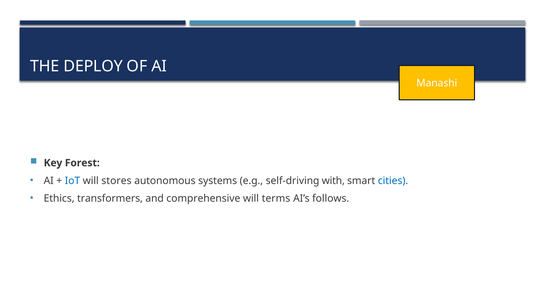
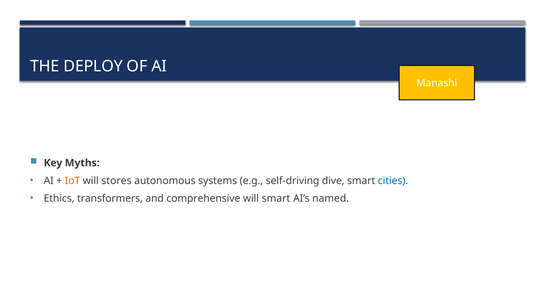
Forest: Forest -> Myths
IoT colour: blue -> orange
with: with -> dive
will terms: terms -> smart
follows: follows -> named
